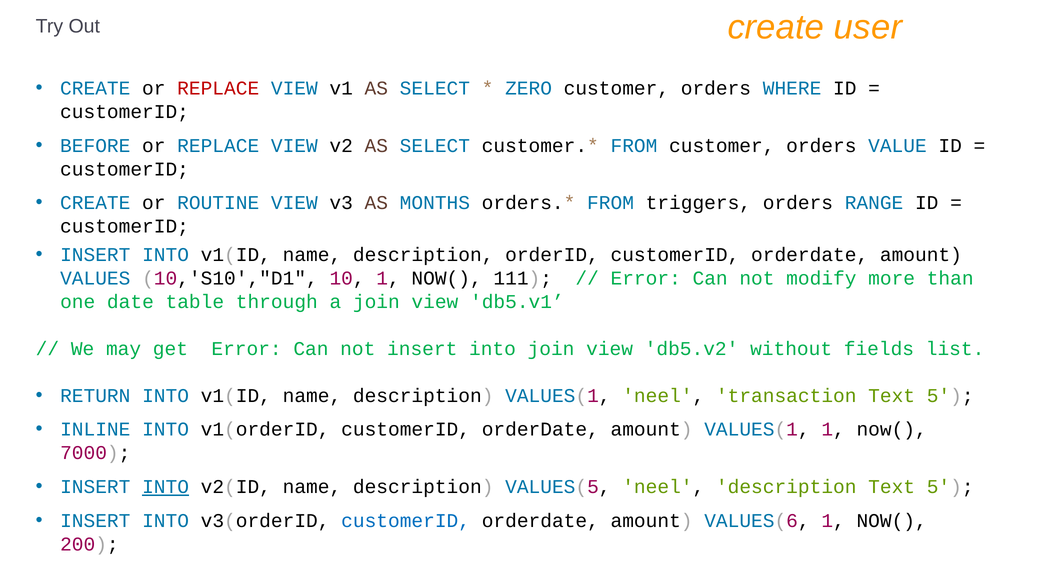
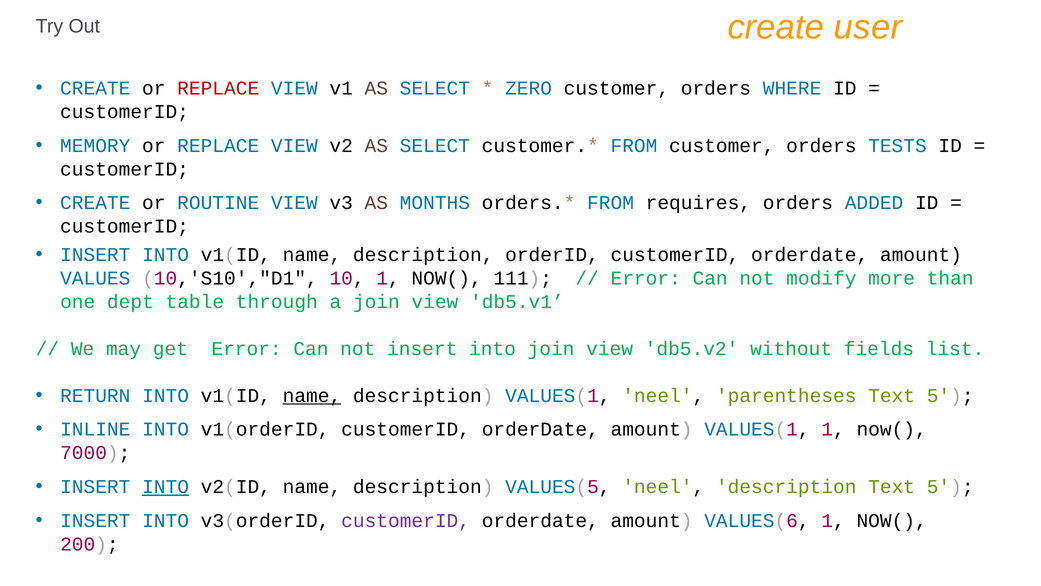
BEFORE: BEFORE -> MEMORY
VALUE: VALUE -> TESTS
triggers: triggers -> requires
RANGE: RANGE -> ADDED
date: date -> dept
name at (312, 395) underline: none -> present
transaction: transaction -> parentheses
customerID at (406, 520) colour: blue -> purple
